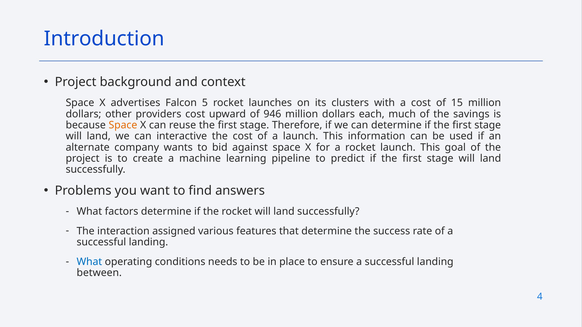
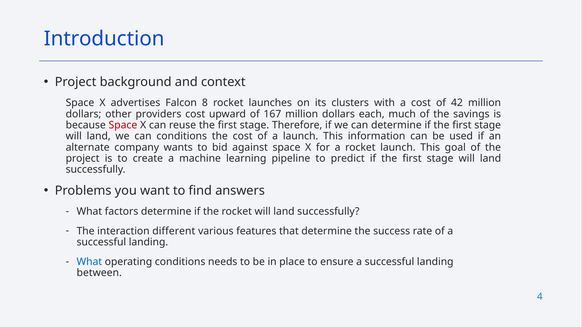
5: 5 -> 8
15: 15 -> 42
946: 946 -> 167
Space at (123, 125) colour: orange -> red
can interactive: interactive -> conditions
assigned: assigned -> different
